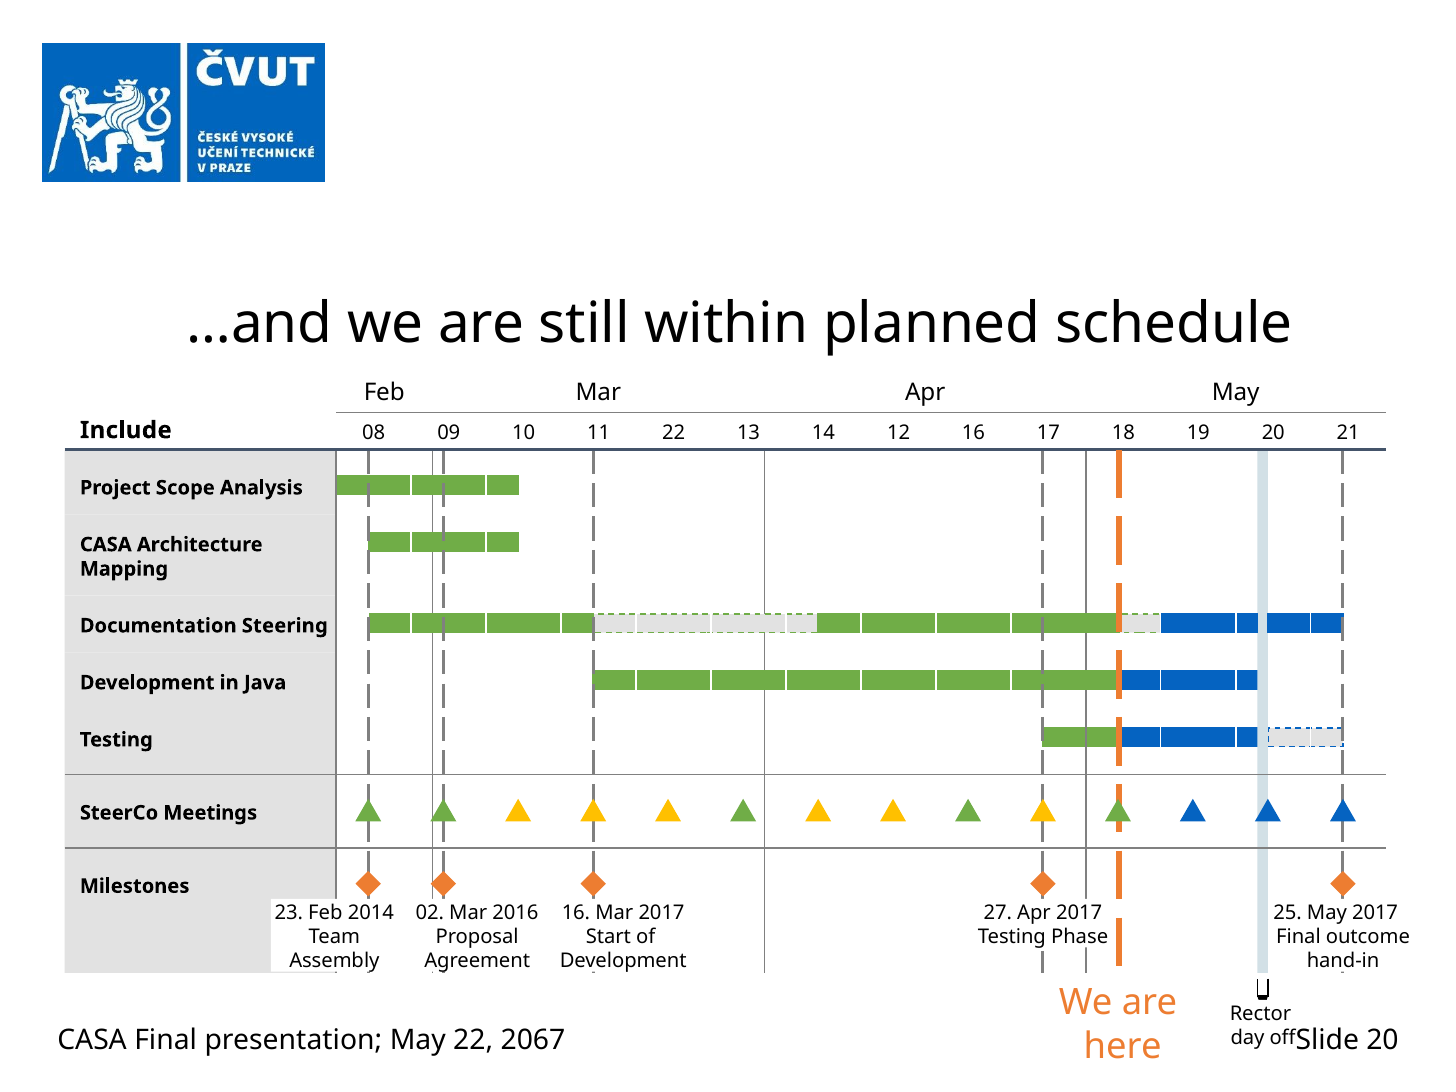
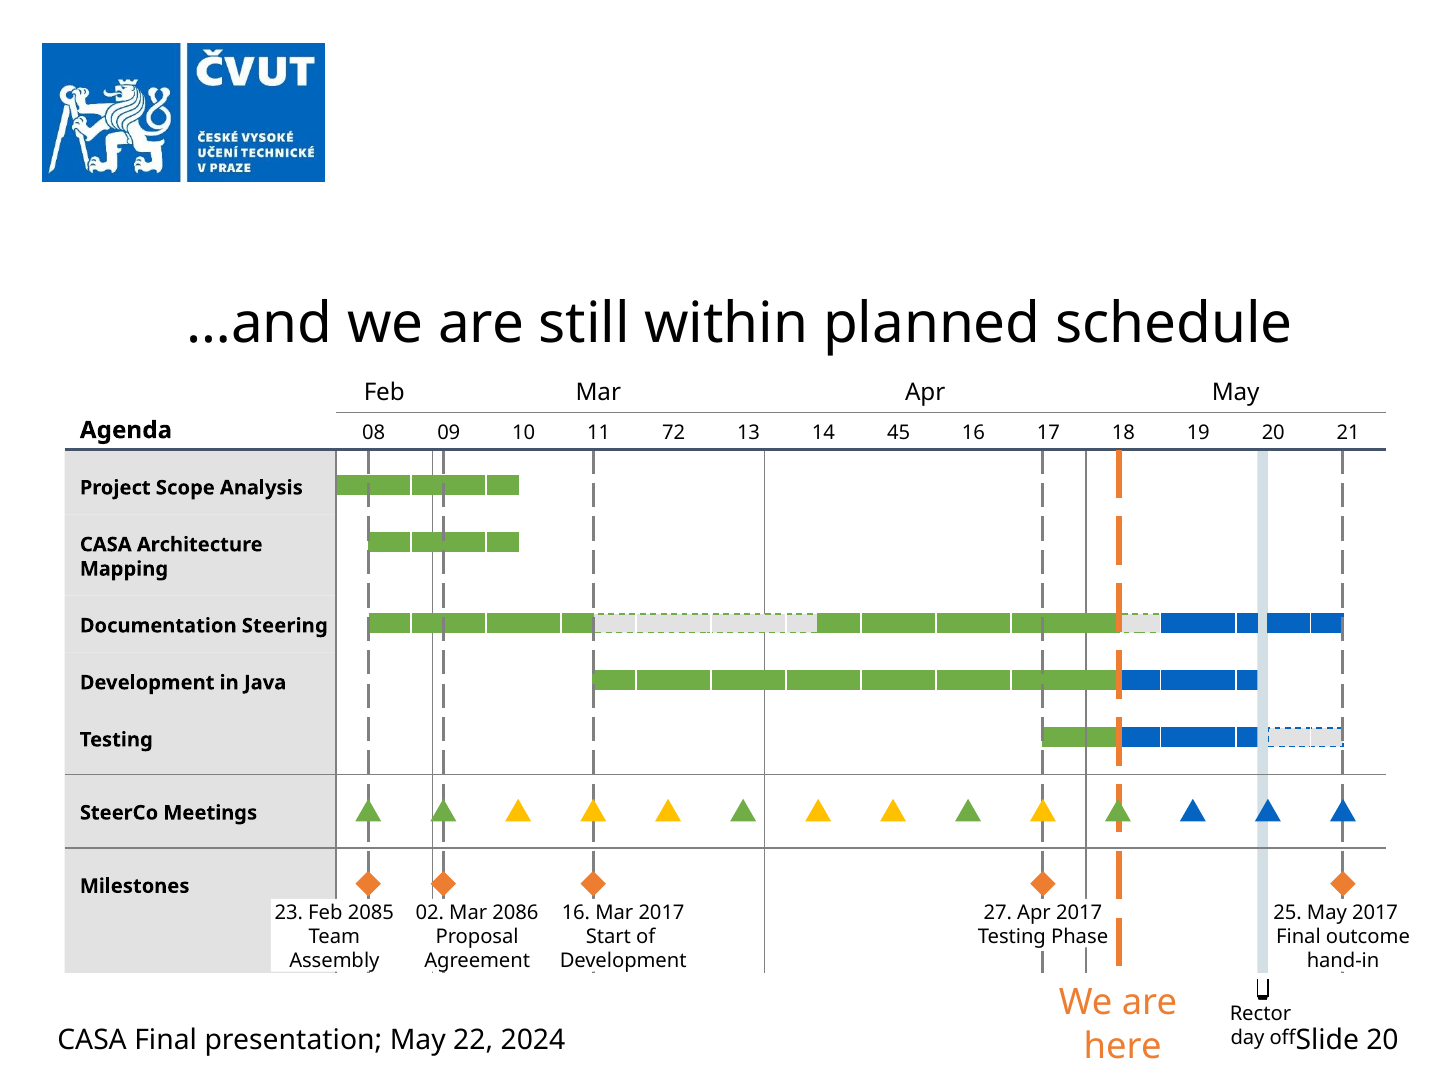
Include: Include -> Agenda
11 22: 22 -> 72
12: 12 -> 45
2014: 2014 -> 2085
2016: 2016 -> 2086
2067: 2067 -> 2024
